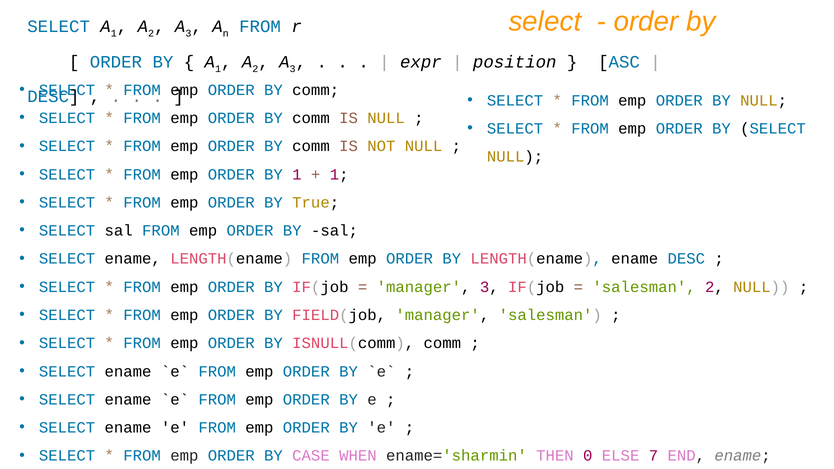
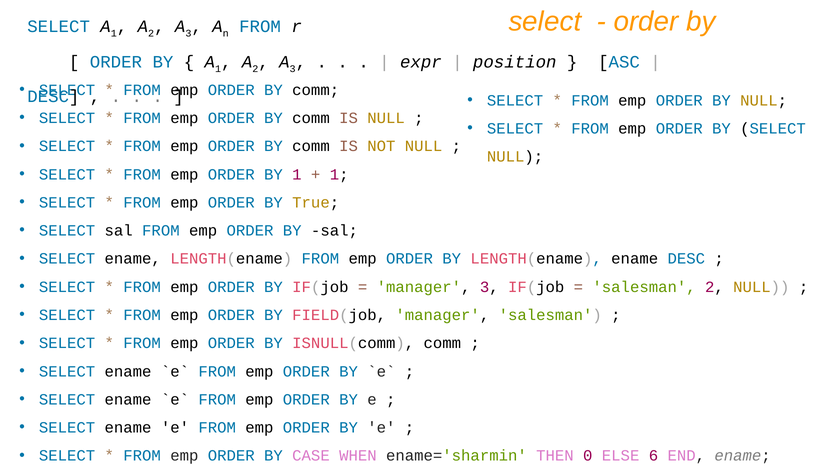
7: 7 -> 6
